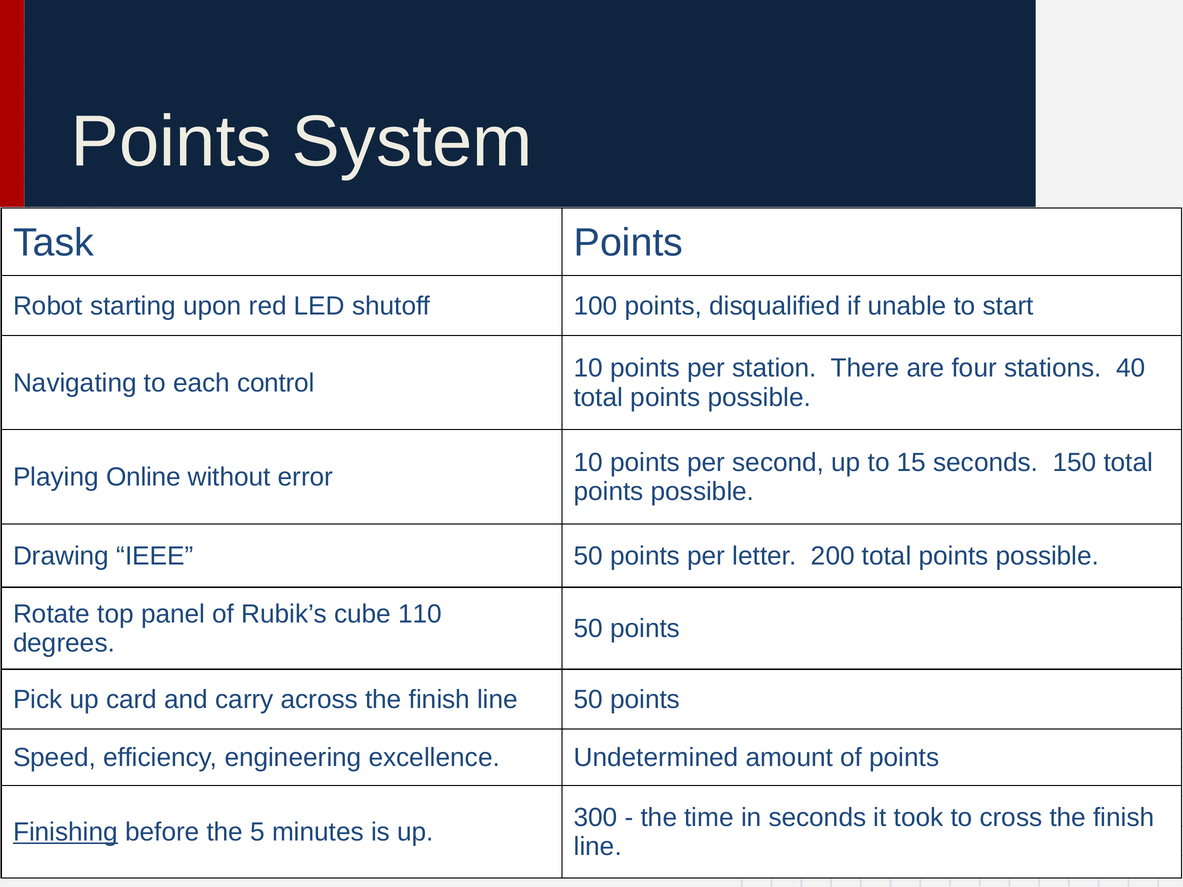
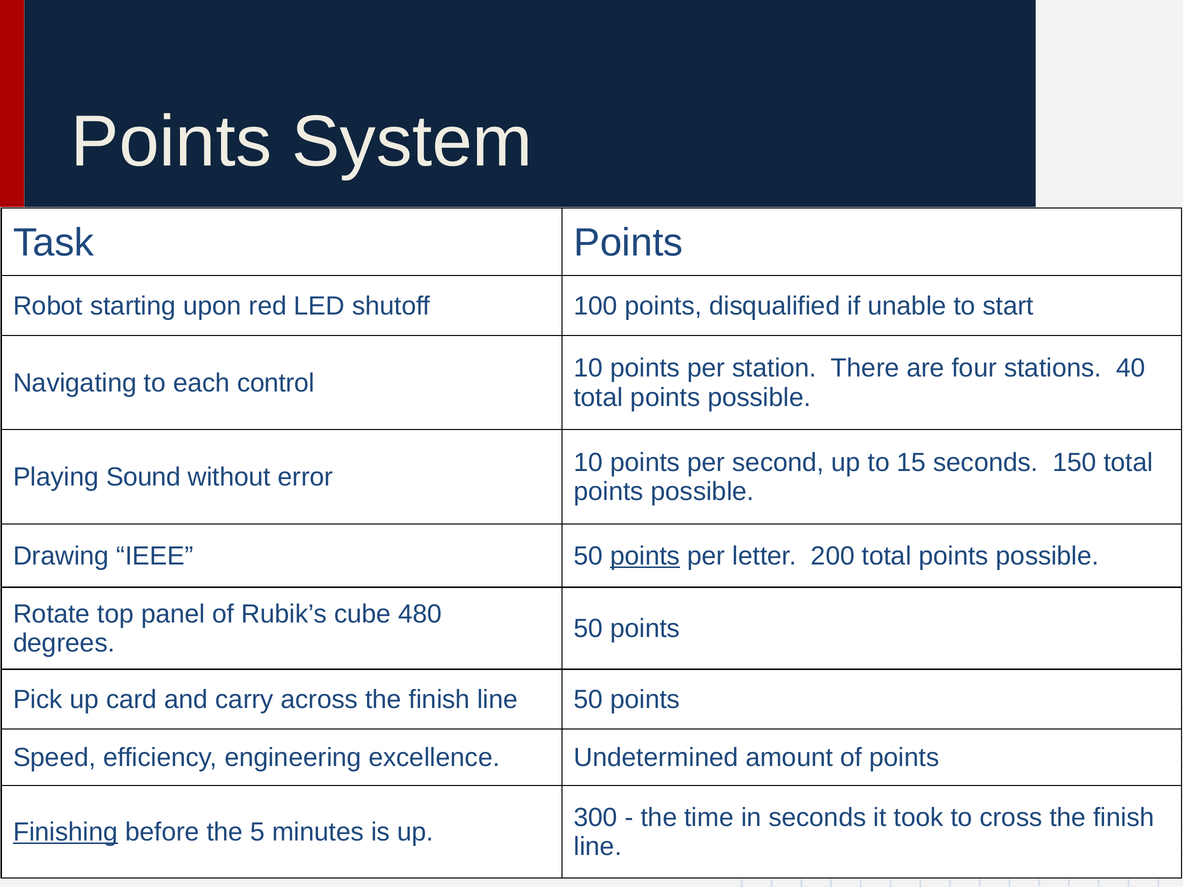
Online: Online -> Sound
points at (645, 556) underline: none -> present
110: 110 -> 480
